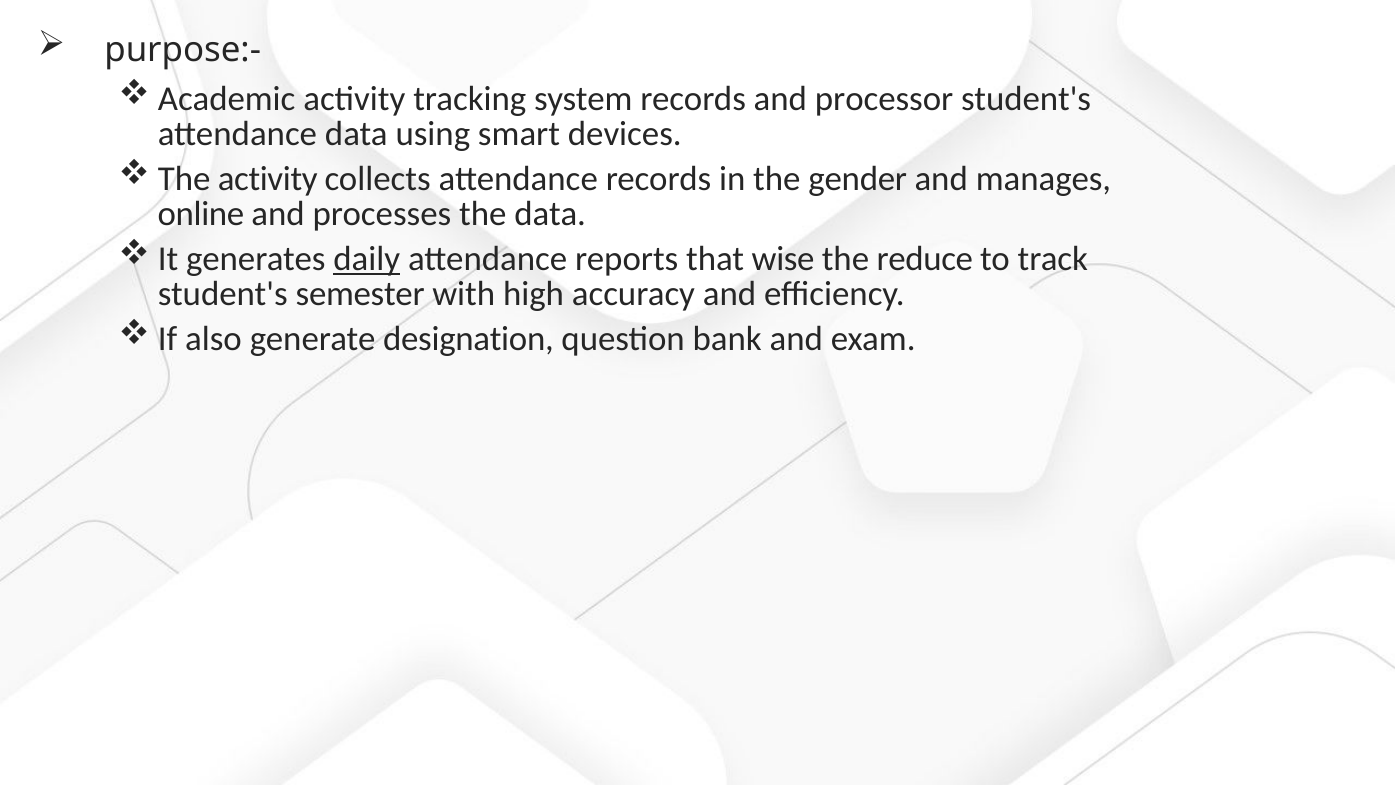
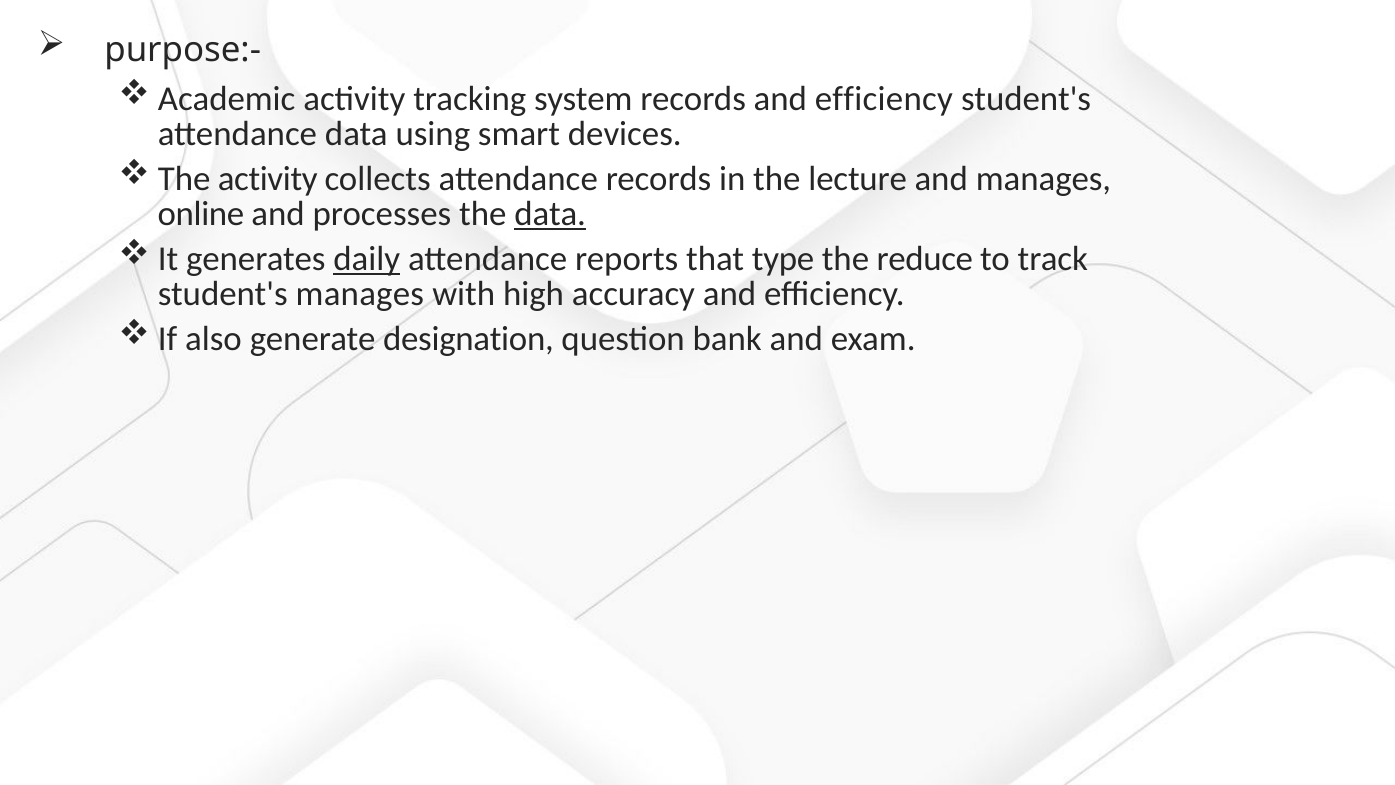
records and processor: processor -> efficiency
gender: gender -> lecture
data at (550, 214) underline: none -> present
wise: wise -> type
student's semester: semester -> manages
